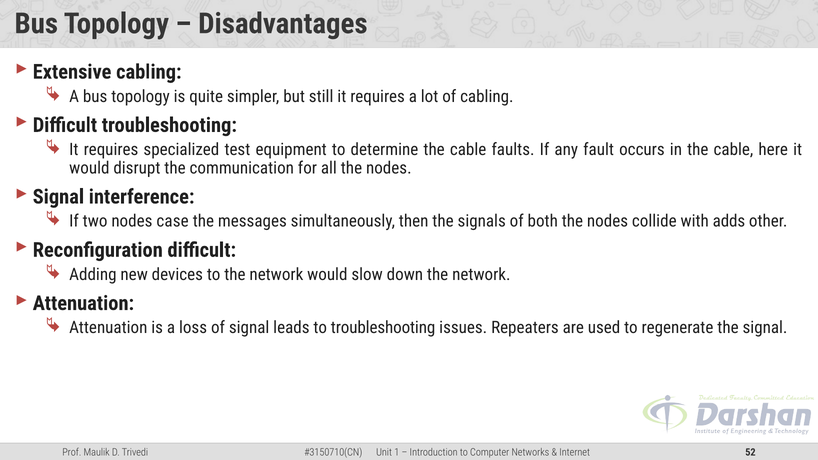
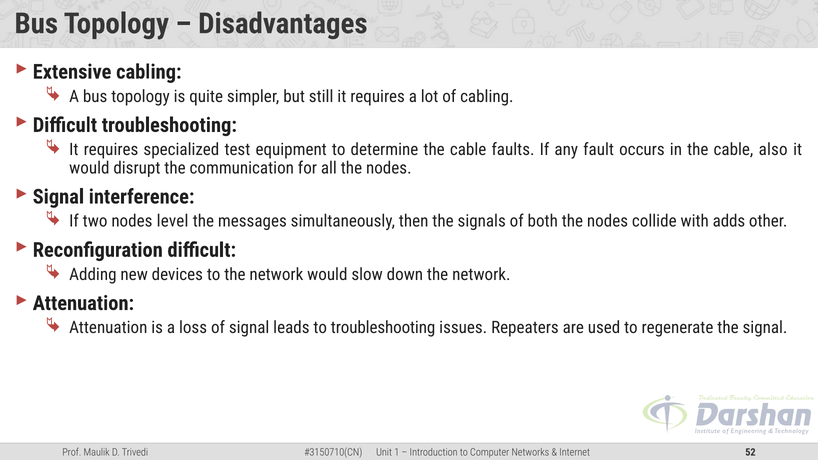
here: here -> also
case: case -> level
